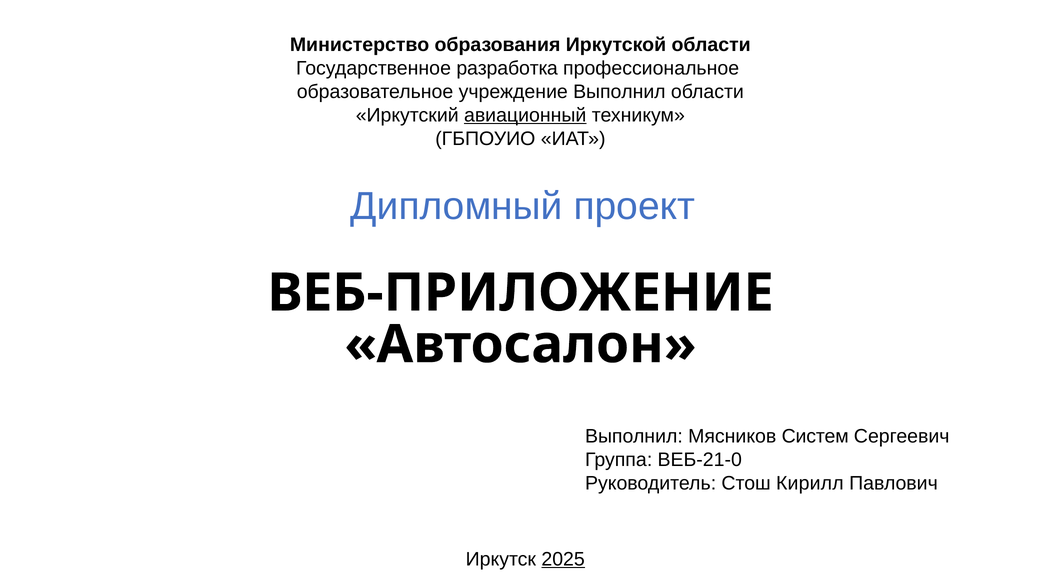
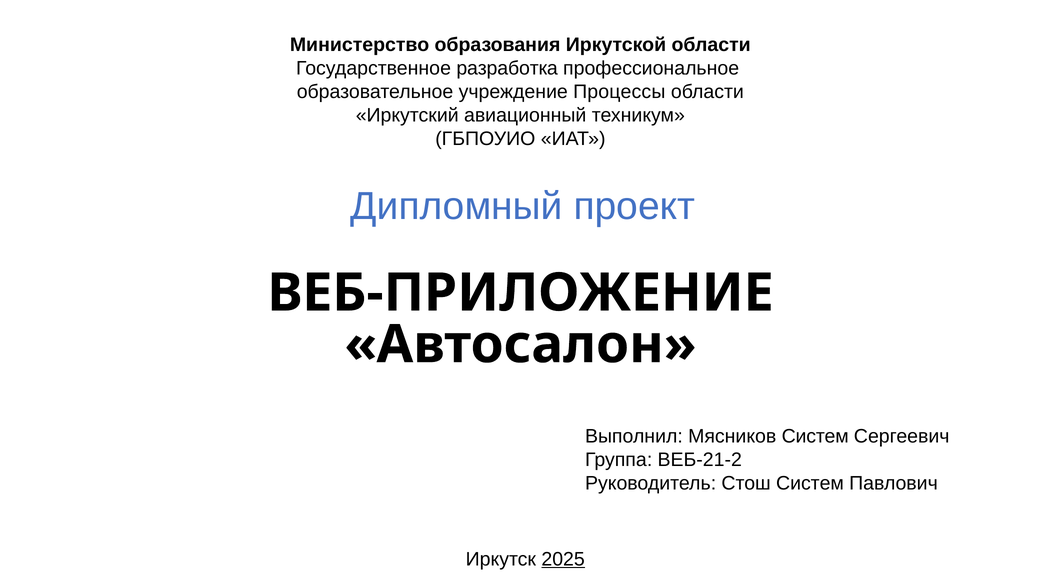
учреждение Выполнил: Выполнил -> Процессы
авиационный underline: present -> none
ВЕБ-21-0: ВЕБ-21-0 -> ВЕБ-21-2
Стош Кирилл: Кирилл -> Систем
